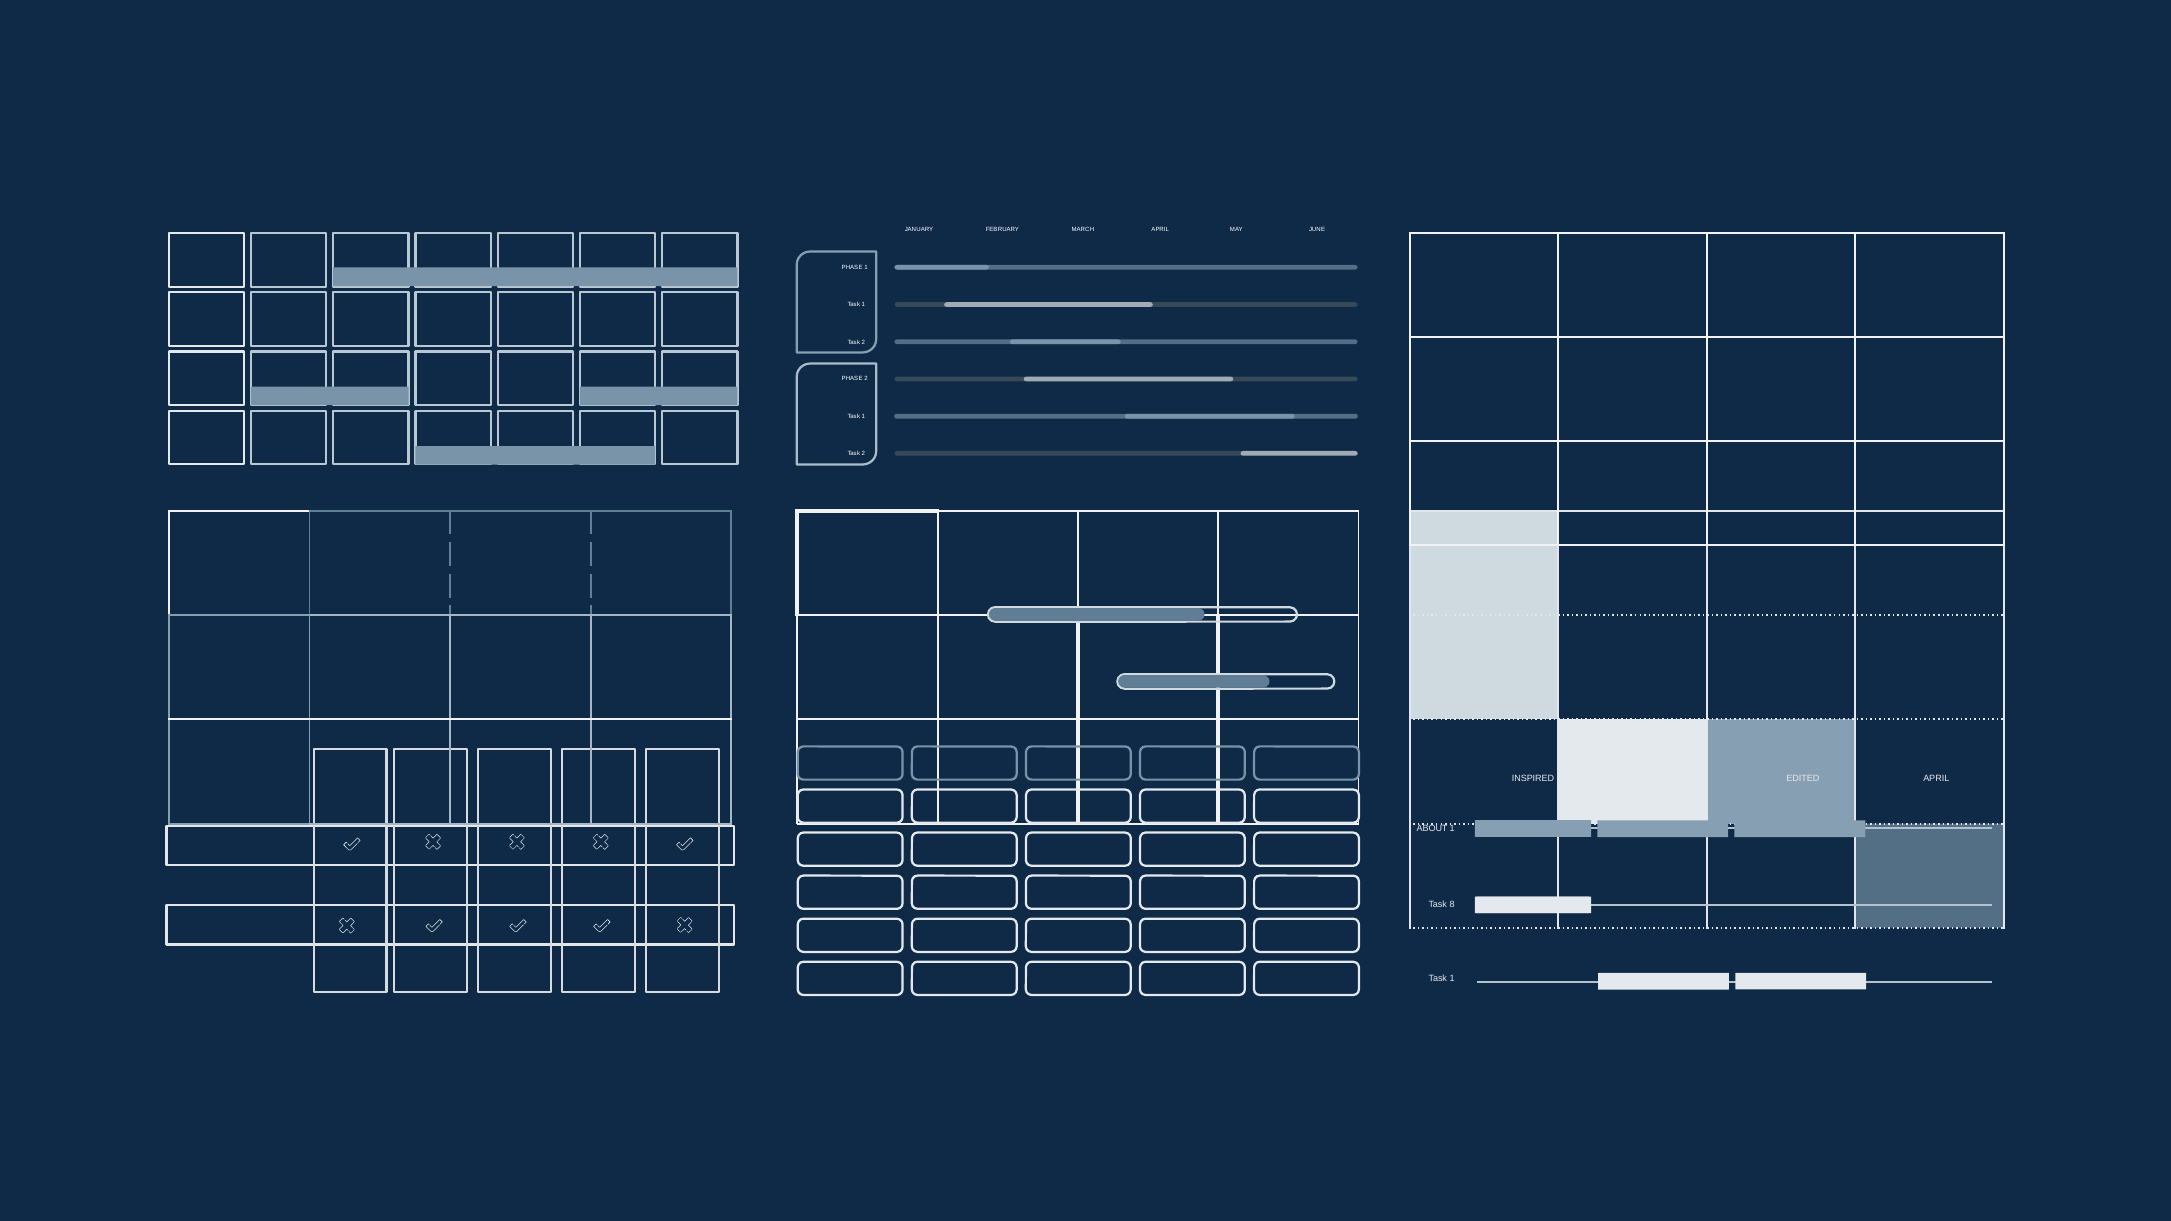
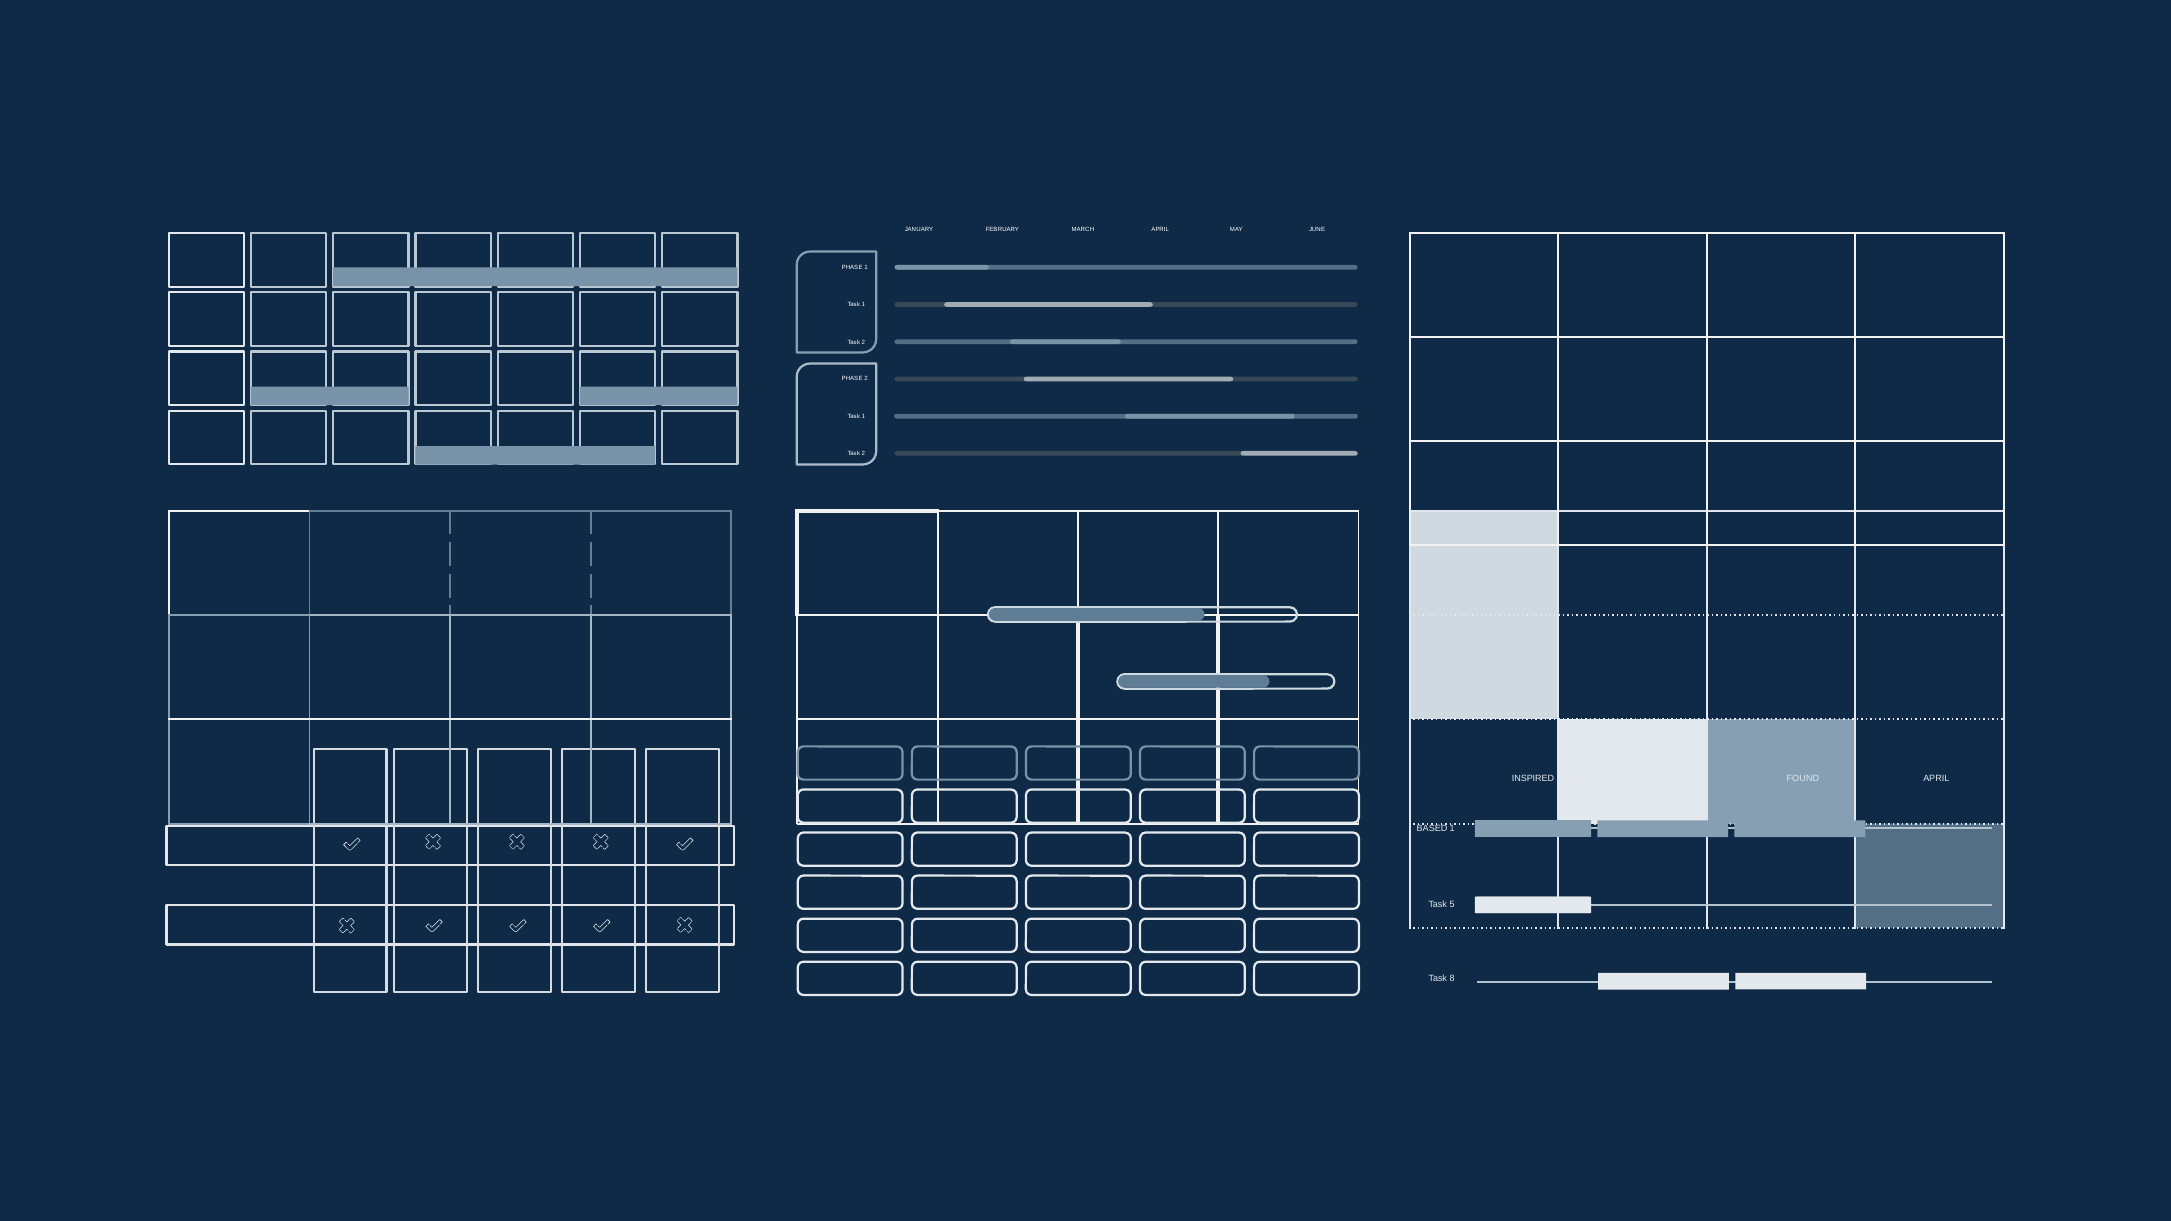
EDITED: EDITED -> FOUND
ABOUT: ABOUT -> BASED
8: 8 -> 5
1 at (1452, 979): 1 -> 8
